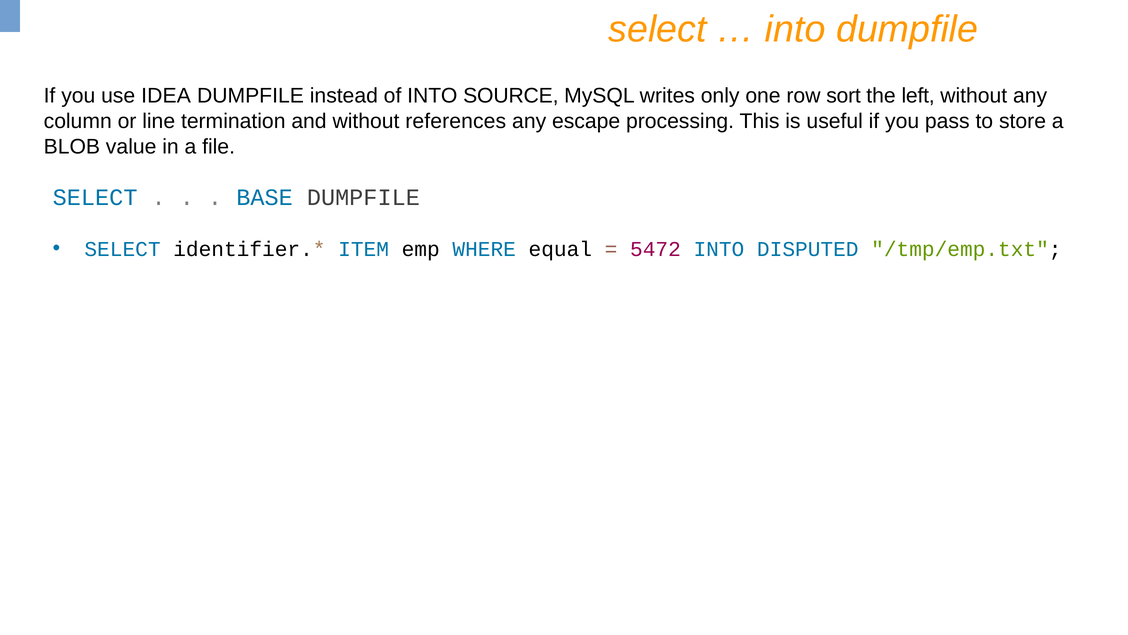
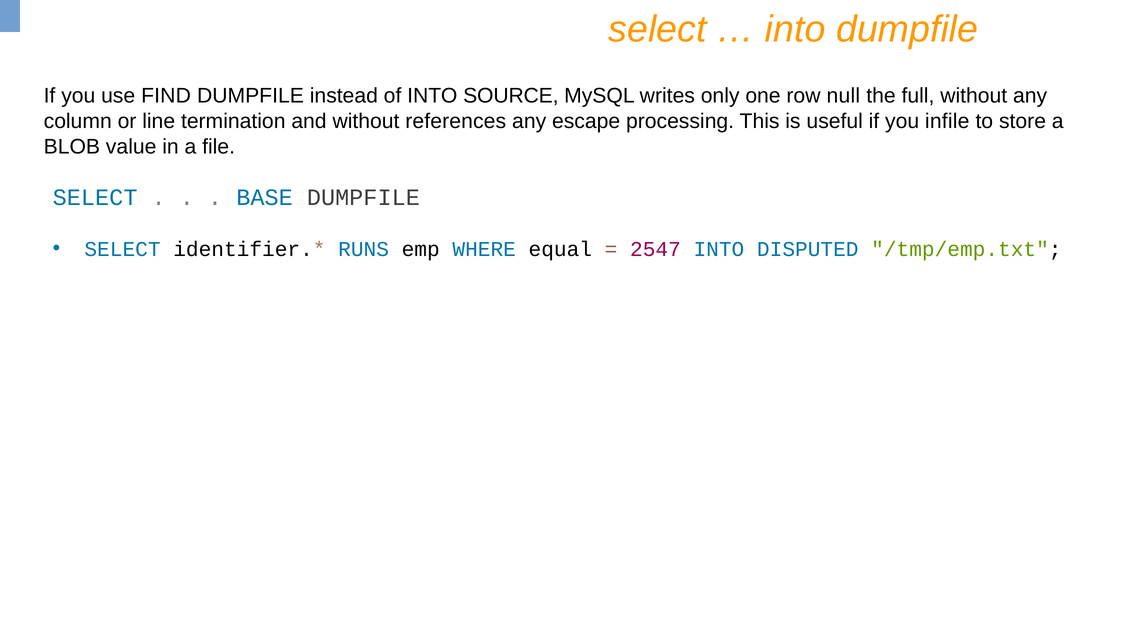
IDEA: IDEA -> FIND
sort: sort -> null
left: left -> full
pass: pass -> infile
ITEM: ITEM -> RUNS
5472: 5472 -> 2547
